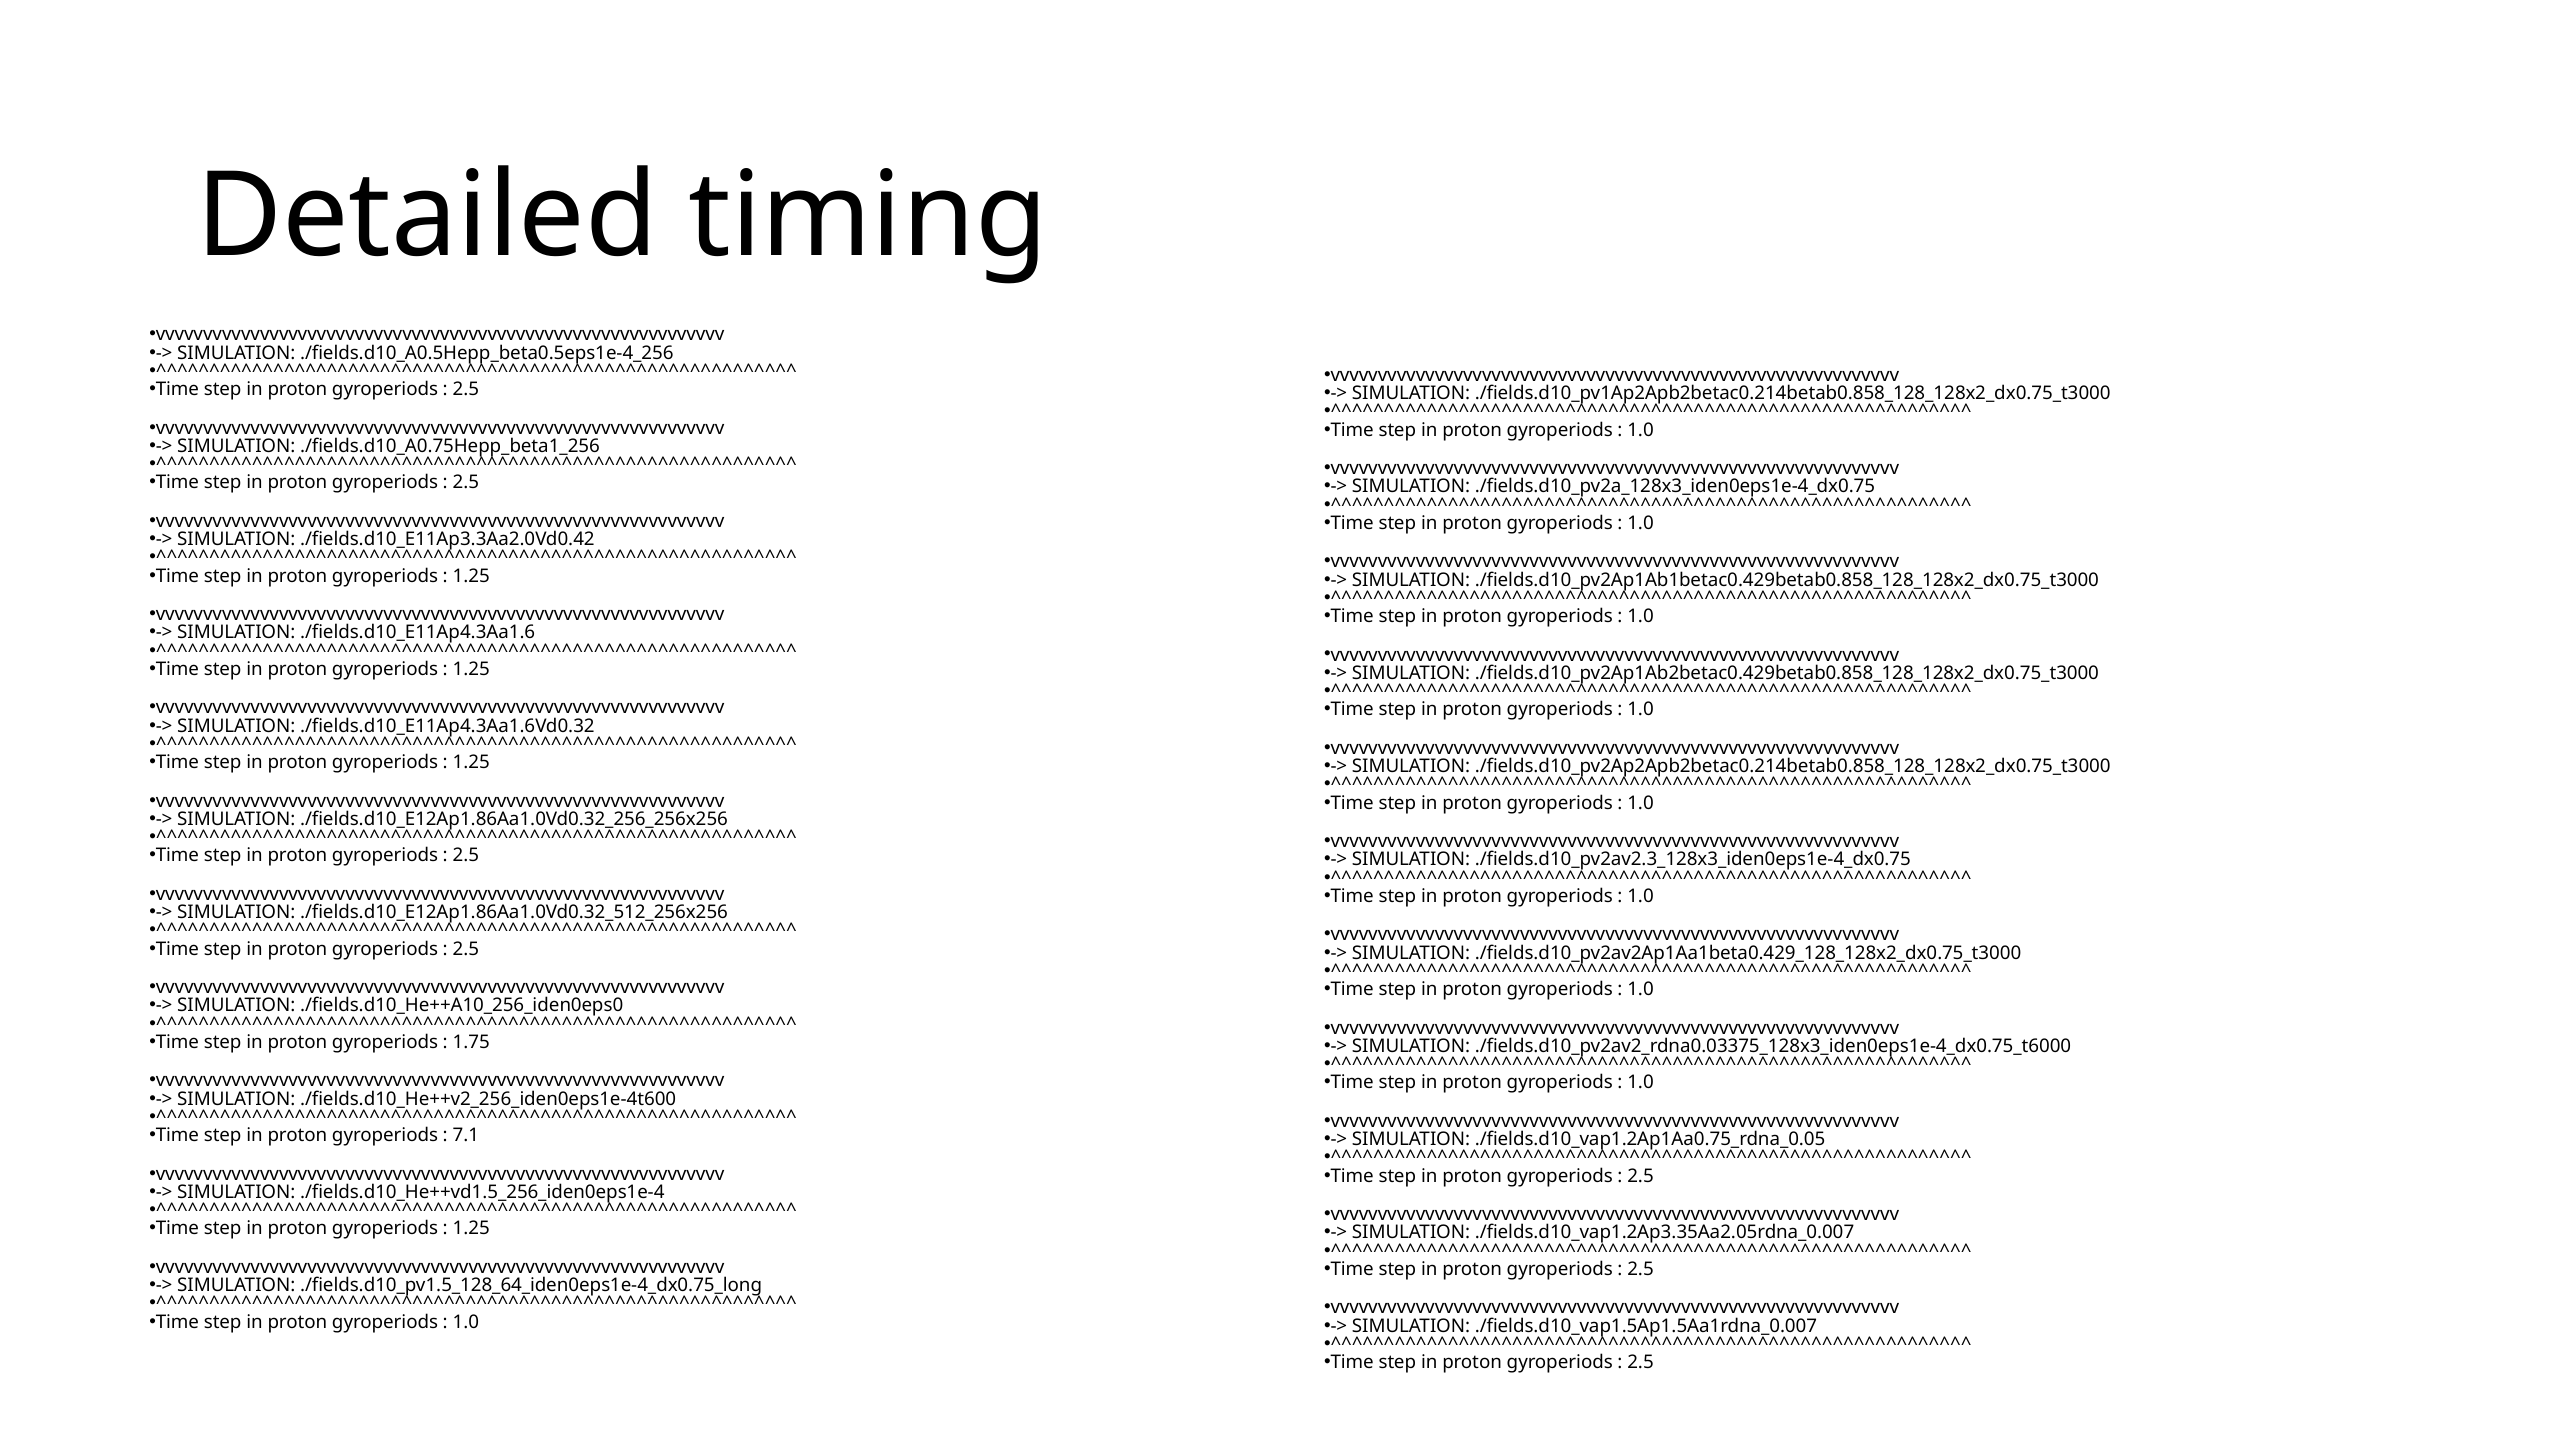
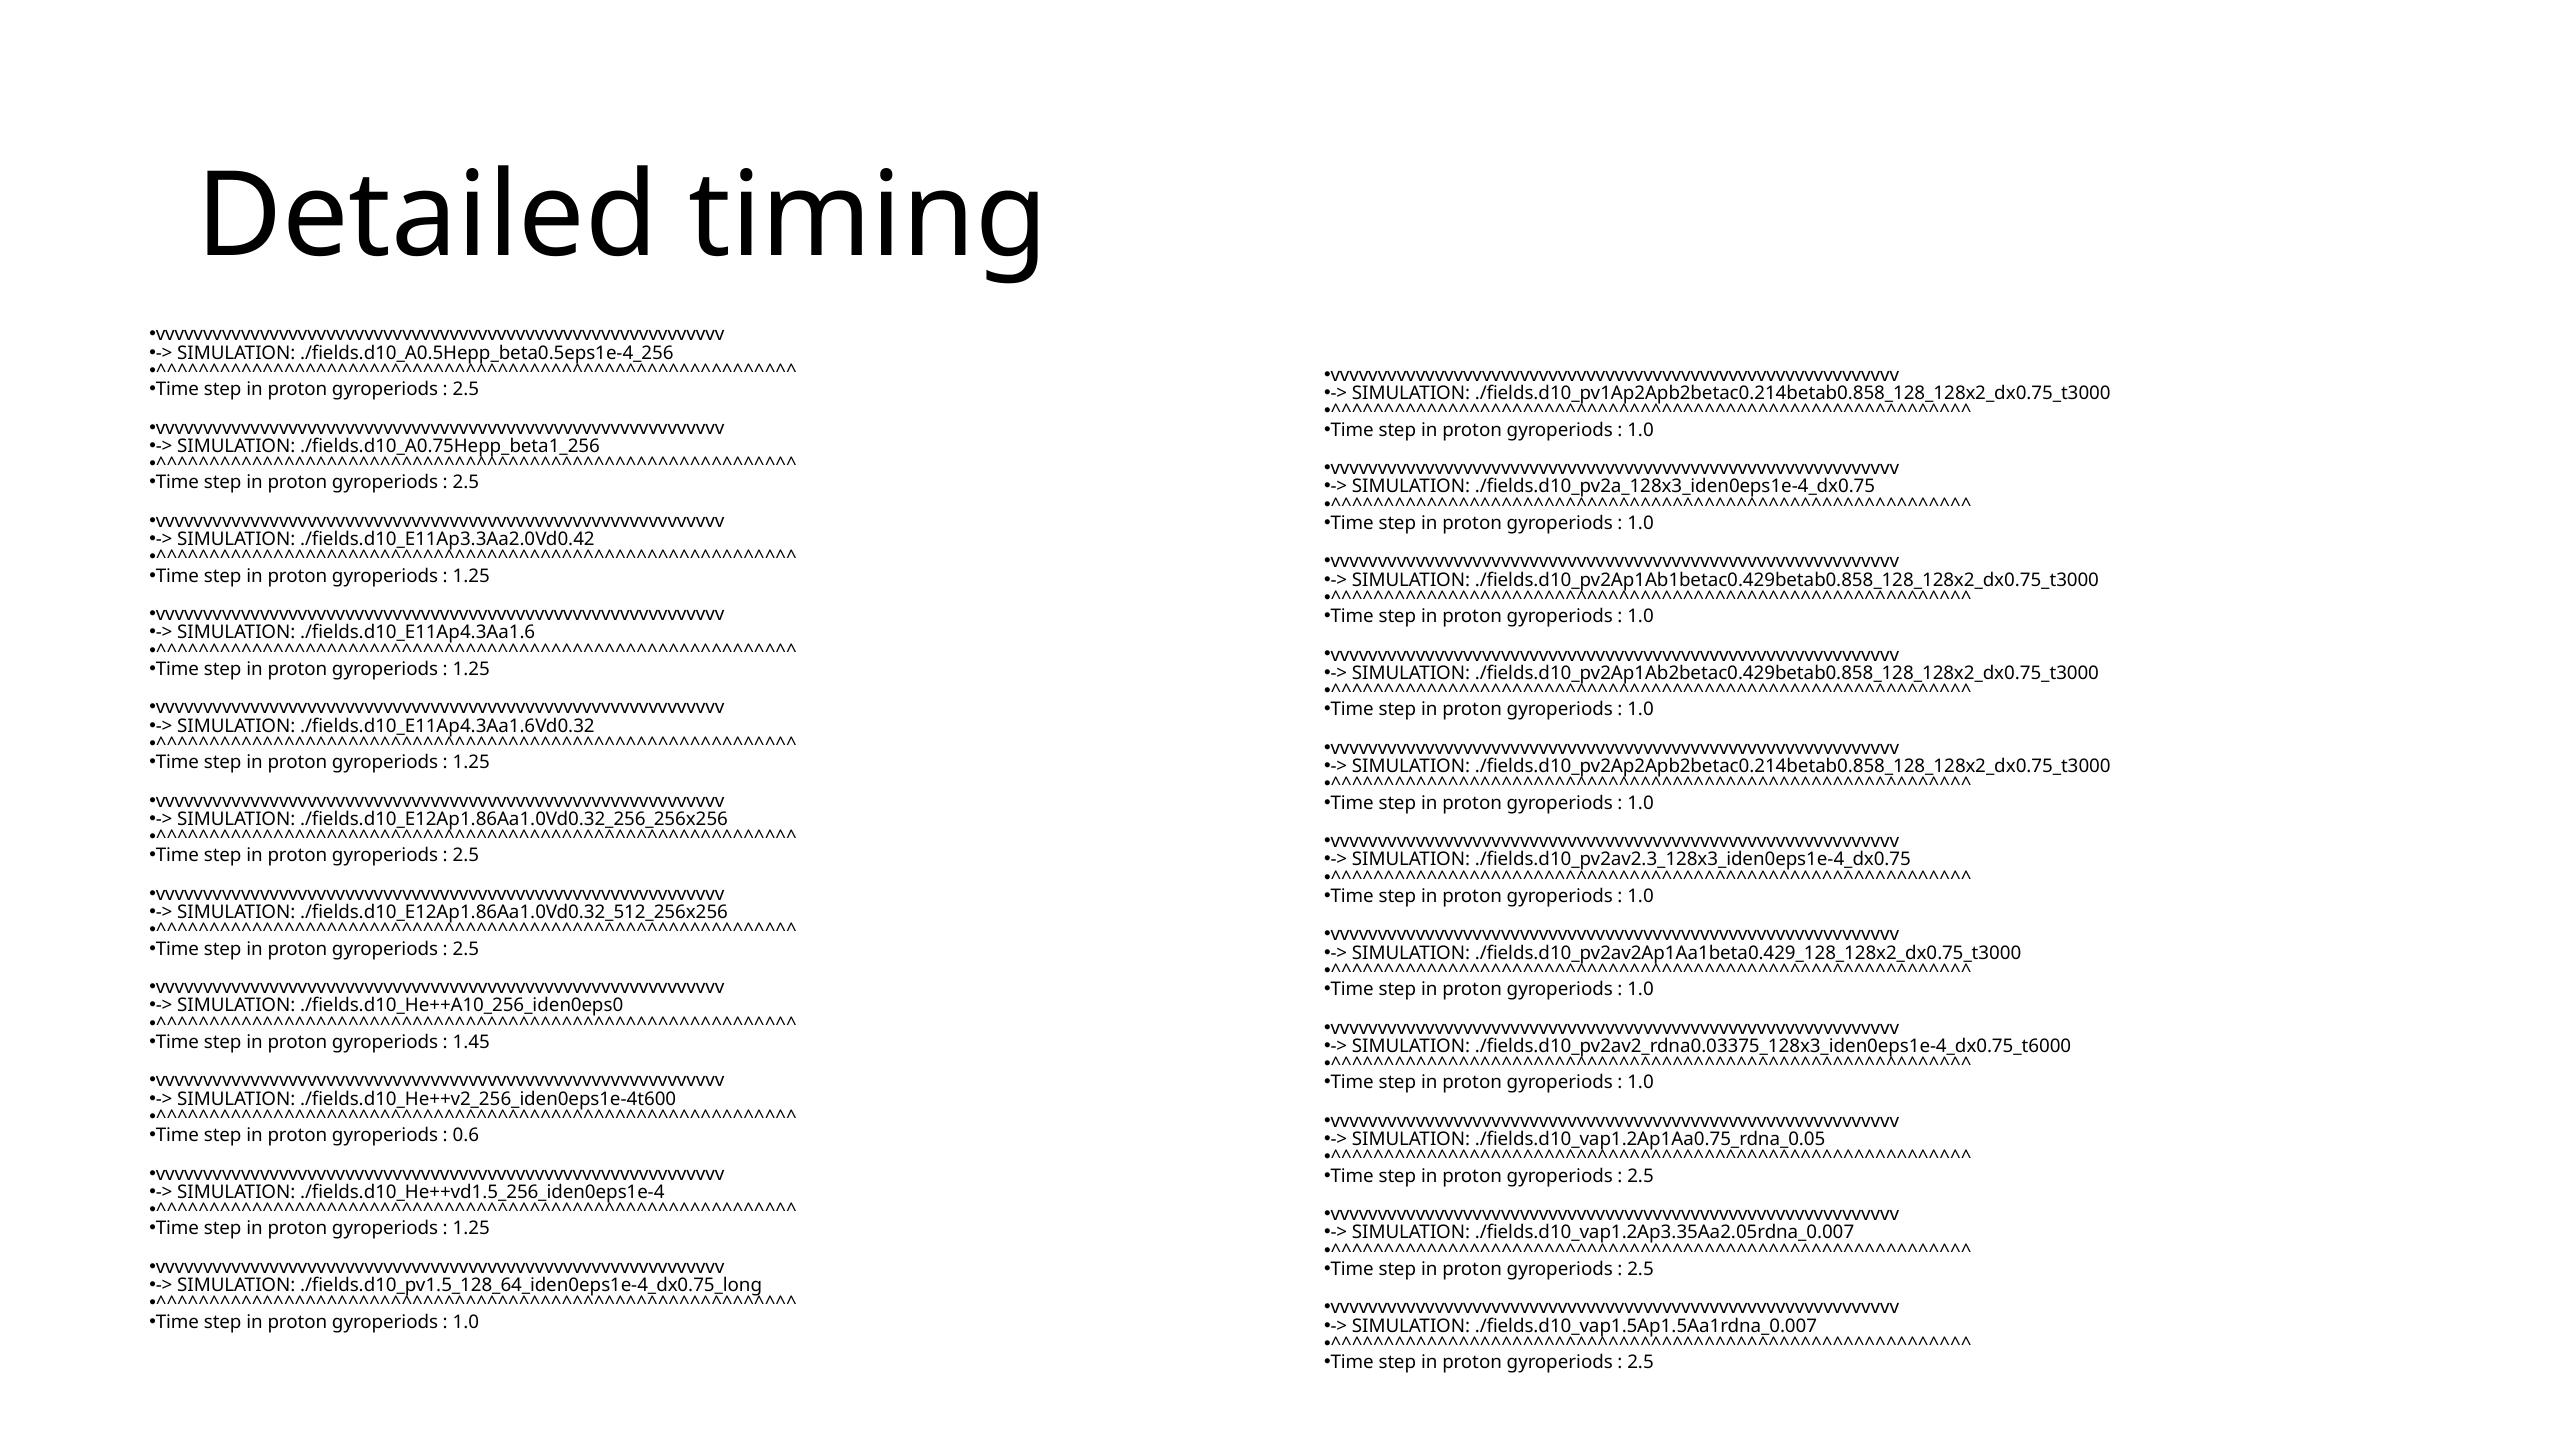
1.75: 1.75 -> 1.45
7.1: 7.1 -> 0.6
